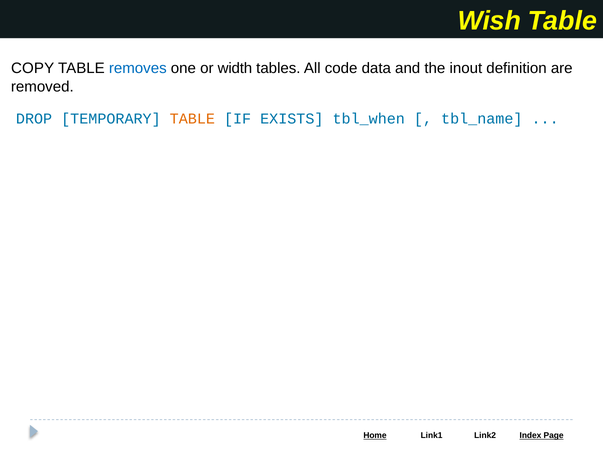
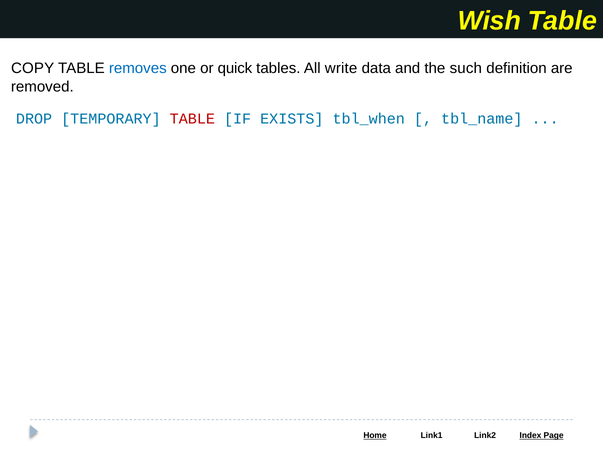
width: width -> quick
code: code -> write
inout: inout -> such
TABLE at (192, 119) colour: orange -> red
